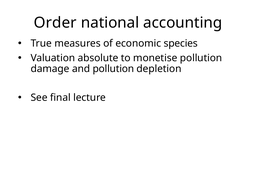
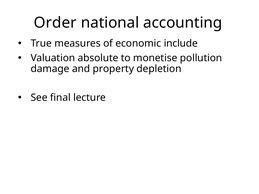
species: species -> include
and pollution: pollution -> property
